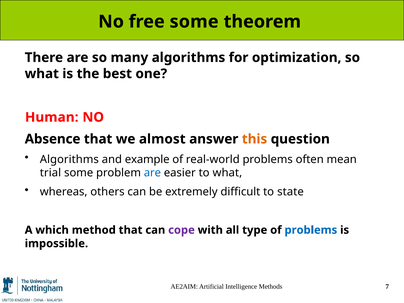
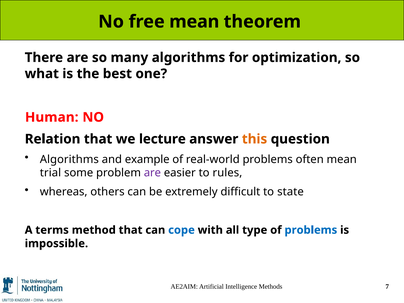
free some: some -> mean
Absence: Absence -> Relation
almost: almost -> lecture
are at (152, 173) colour: blue -> purple
to what: what -> rules
which: which -> terms
cope colour: purple -> blue
